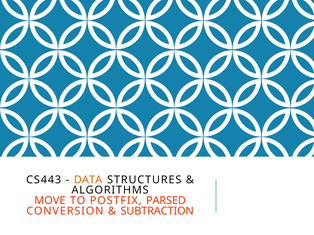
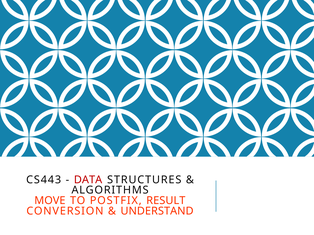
DATA colour: orange -> red
PARSED: PARSED -> RESULT
SUBTRACTION: SUBTRACTION -> UNDERSTAND
